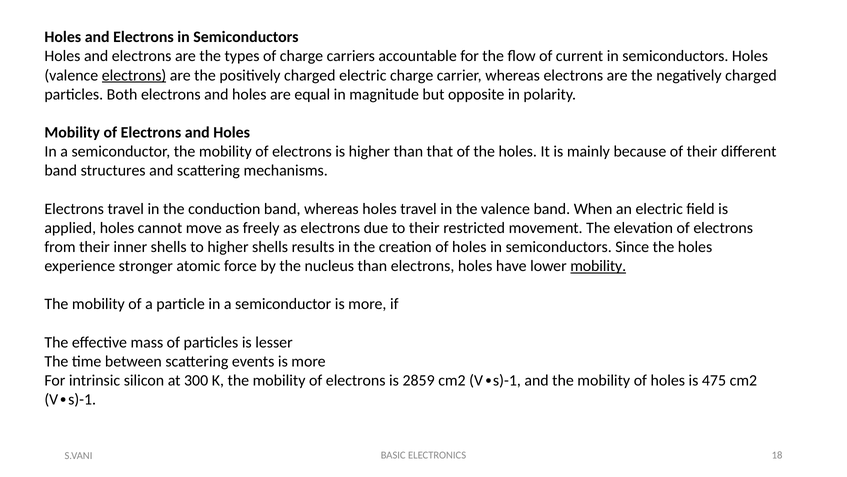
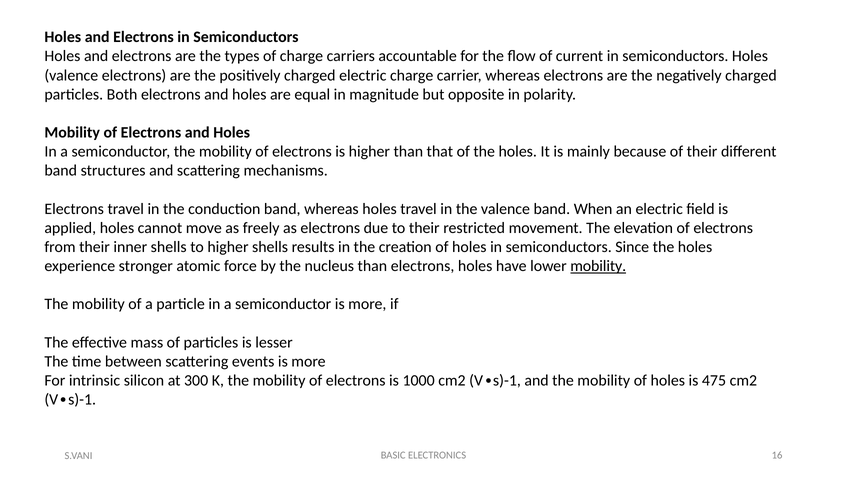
electrons at (134, 75) underline: present -> none
2859: 2859 -> 1000
18: 18 -> 16
